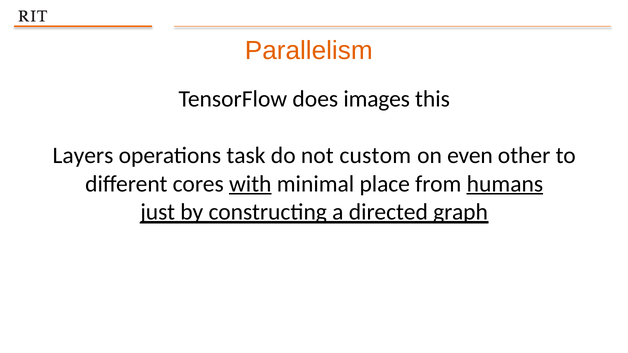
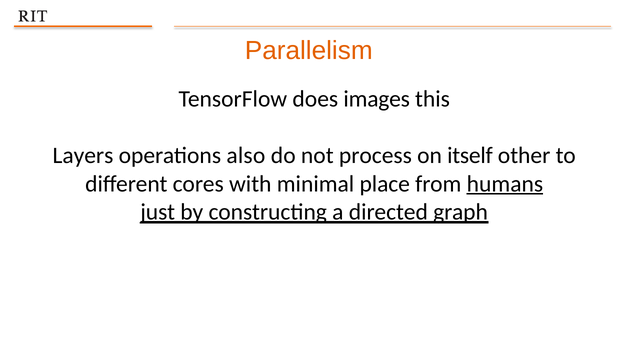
task: task -> also
custom: custom -> process
even: even -> itself
with underline: present -> none
